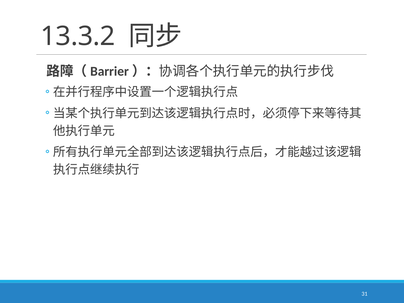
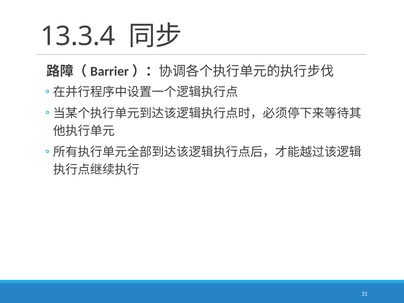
13.3.2: 13.3.2 -> 13.3.4
